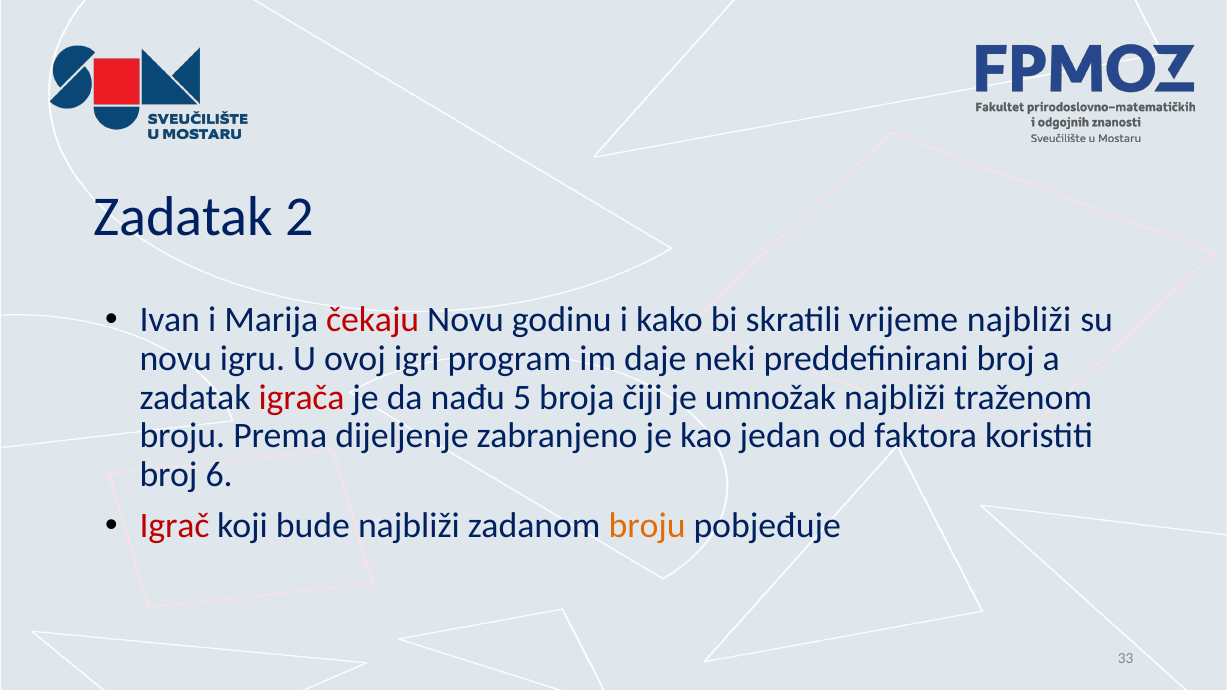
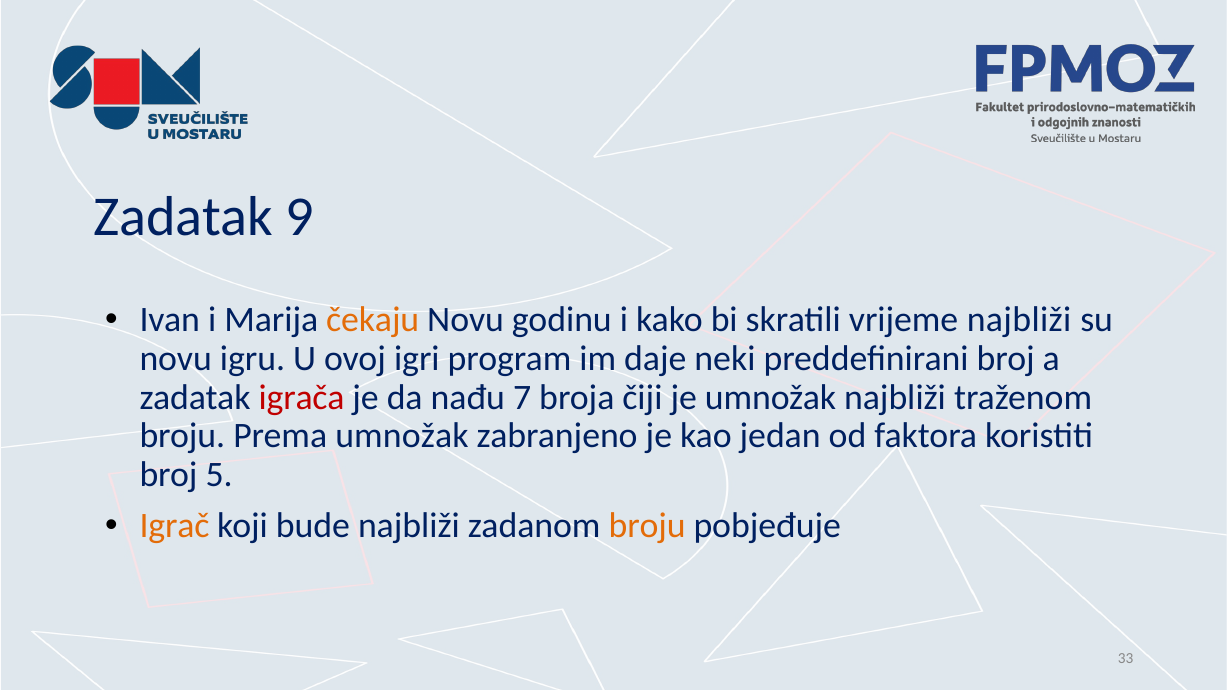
2: 2 -> 9
čekaju colour: red -> orange
5: 5 -> 7
Prema dijeljenje: dijeljenje -> umnožak
6: 6 -> 5
Igrač colour: red -> orange
